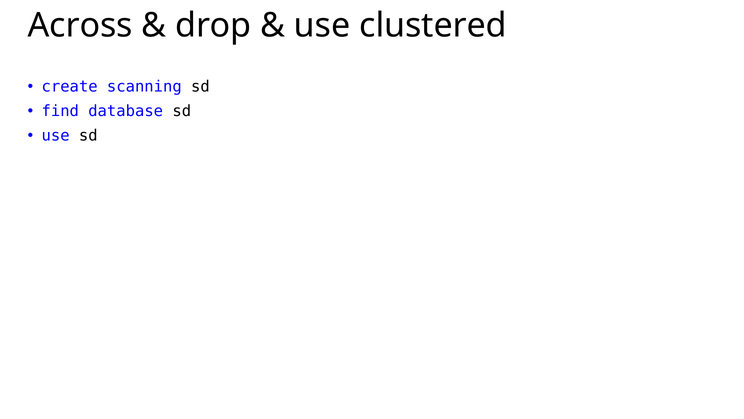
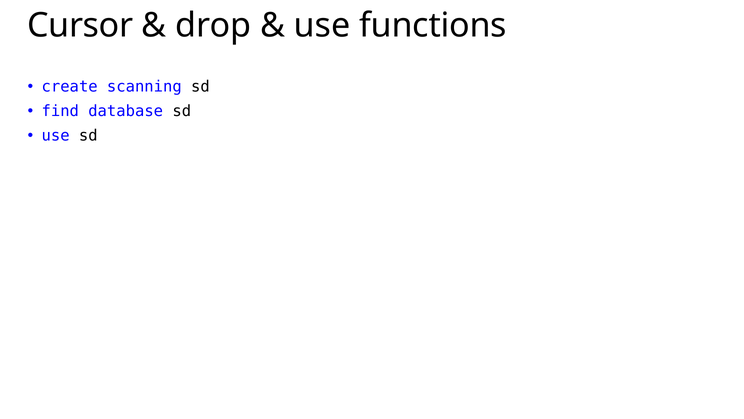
Across: Across -> Cursor
clustered: clustered -> functions
